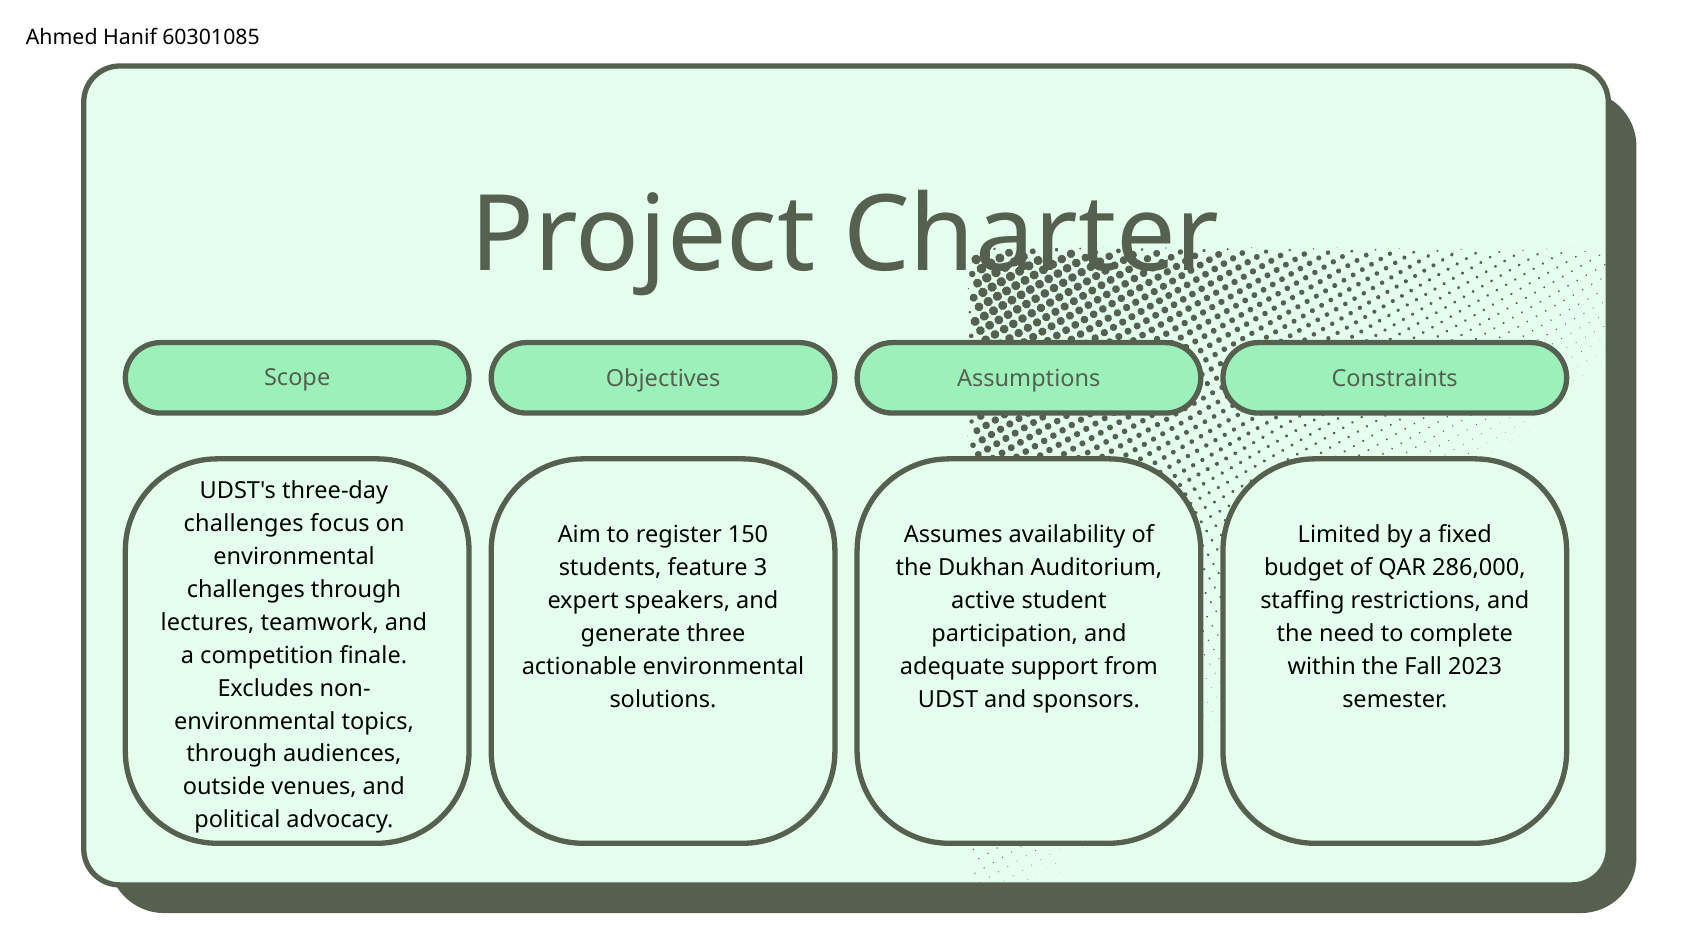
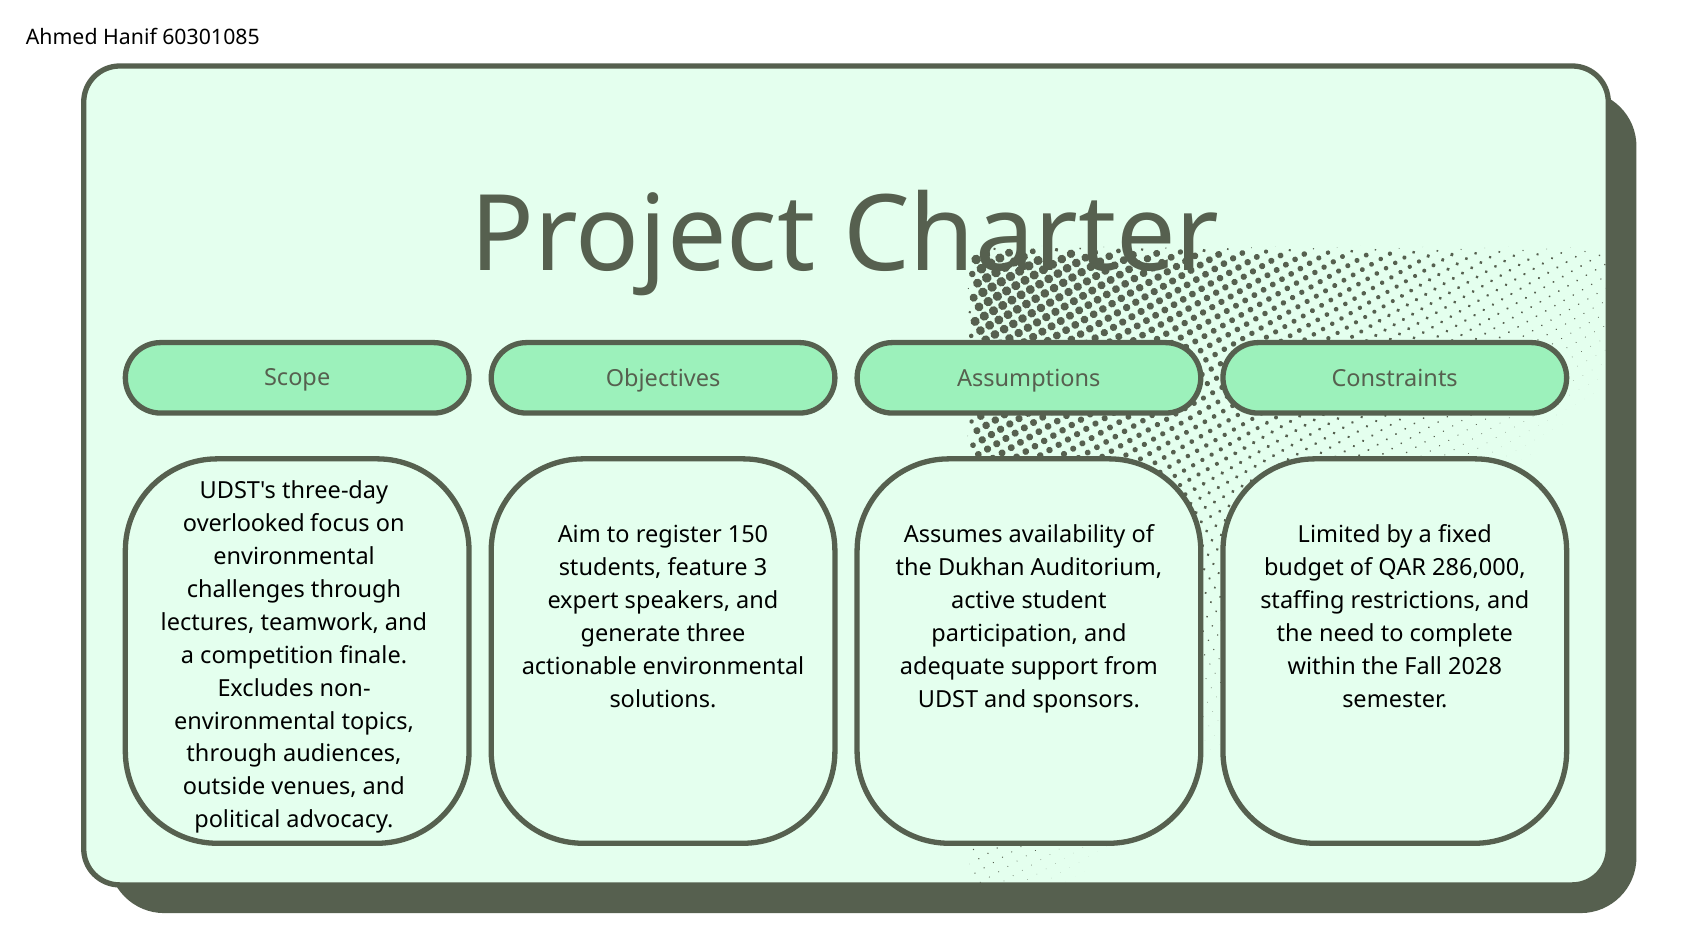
challenges at (244, 524): challenges -> overlooked
2023: 2023 -> 2028
